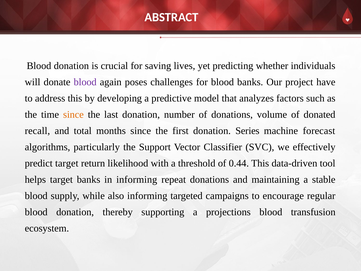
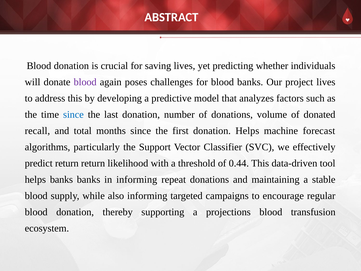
project have: have -> lives
since at (73, 114) colour: orange -> blue
donation Series: Series -> Helps
predict target: target -> return
helps target: target -> banks
